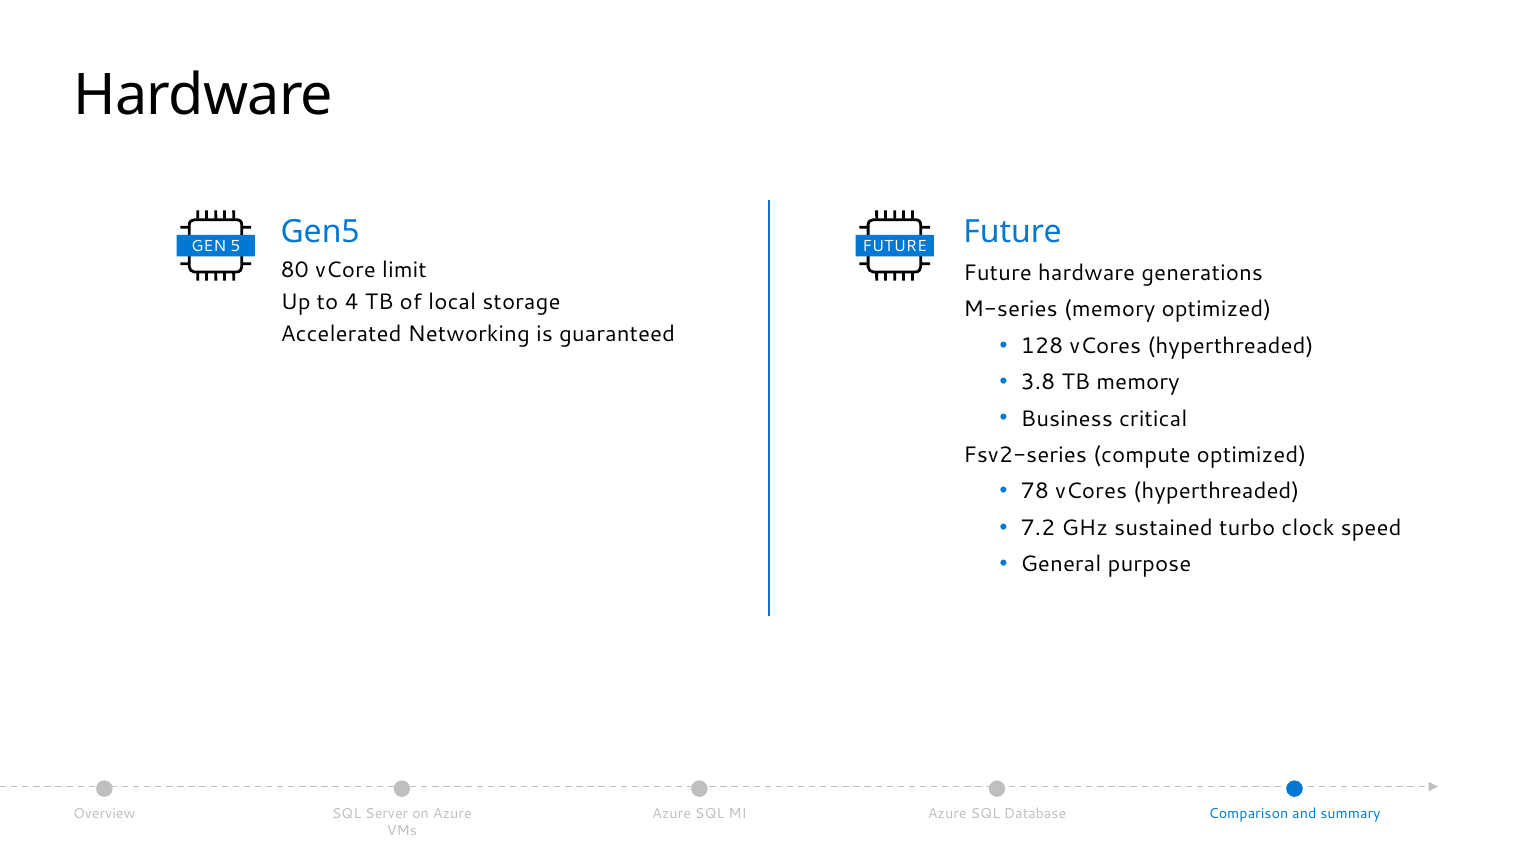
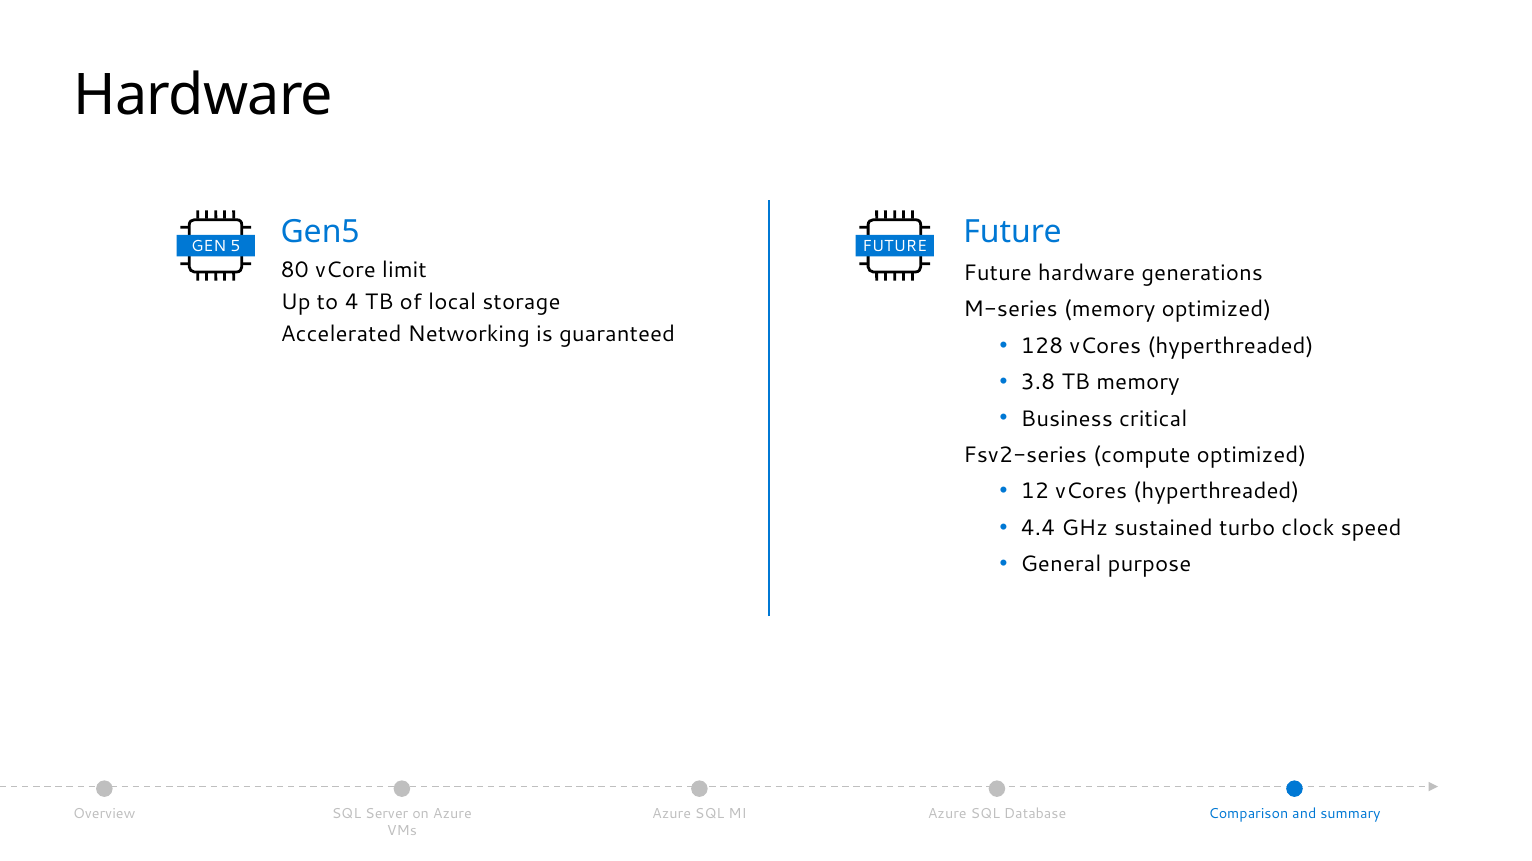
78: 78 -> 12
7.2: 7.2 -> 4.4
